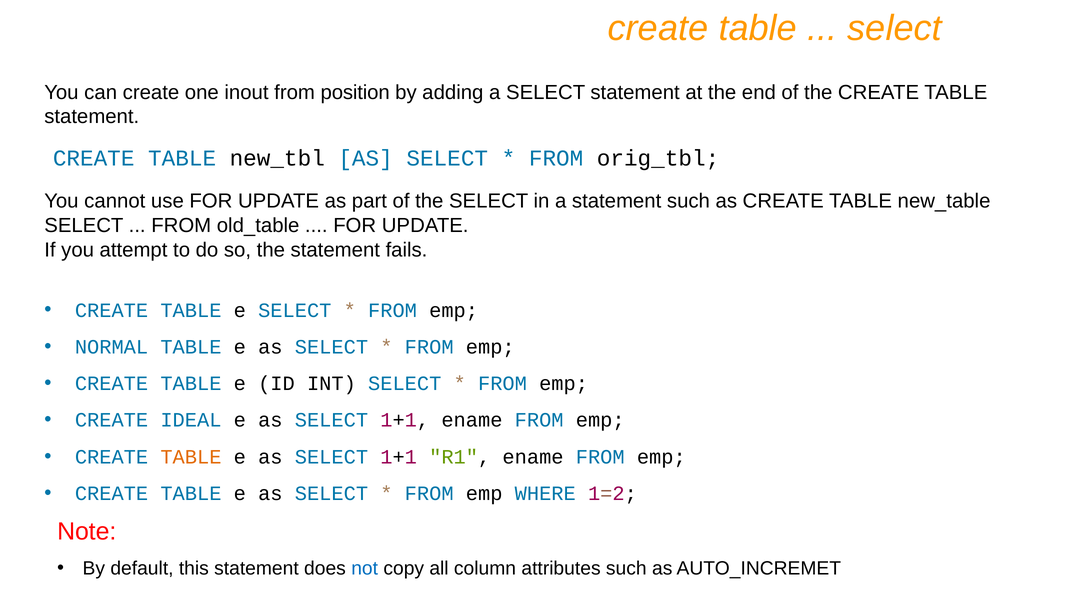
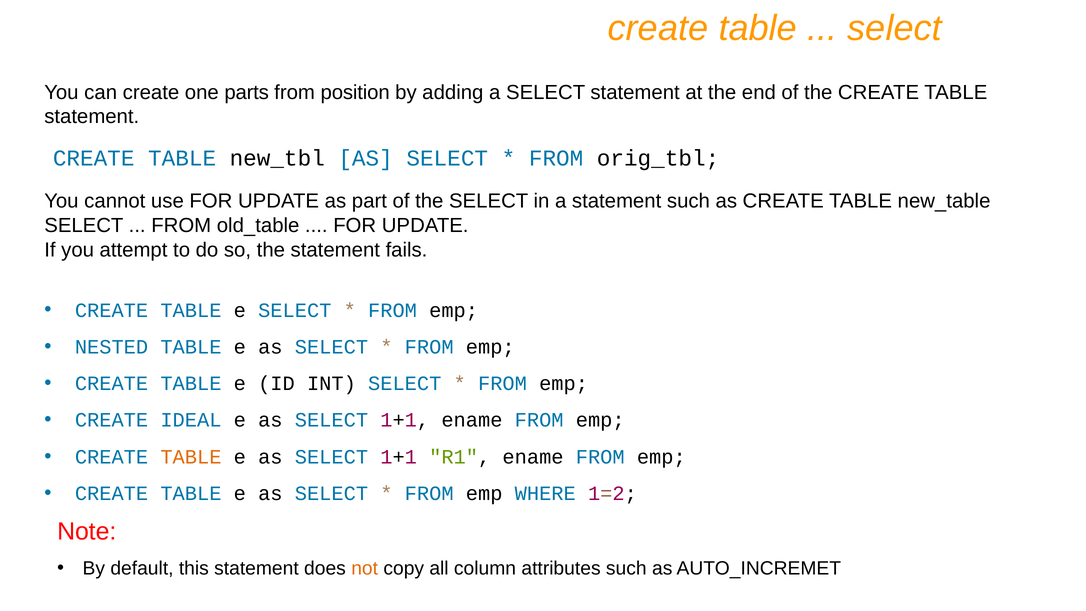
inout: inout -> parts
NORMAL: NORMAL -> NESTED
not colour: blue -> orange
